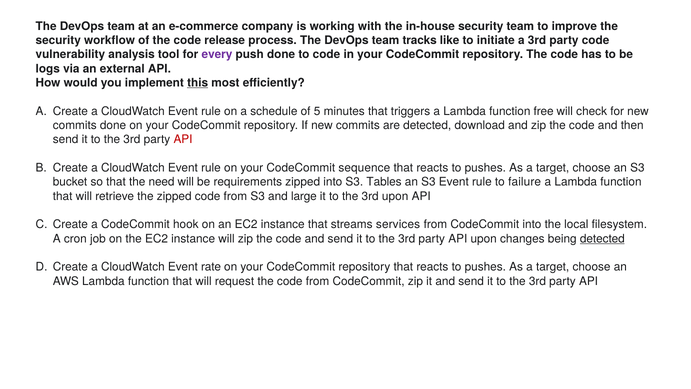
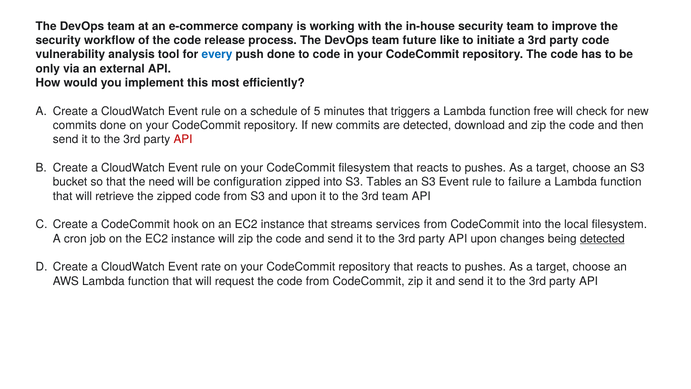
tracks: tracks -> future
every colour: purple -> blue
logs: logs -> only
this underline: present -> none
CodeCommit sequence: sequence -> filesystem
requirements: requirements -> configuration
and large: large -> upon
3rd upon: upon -> team
